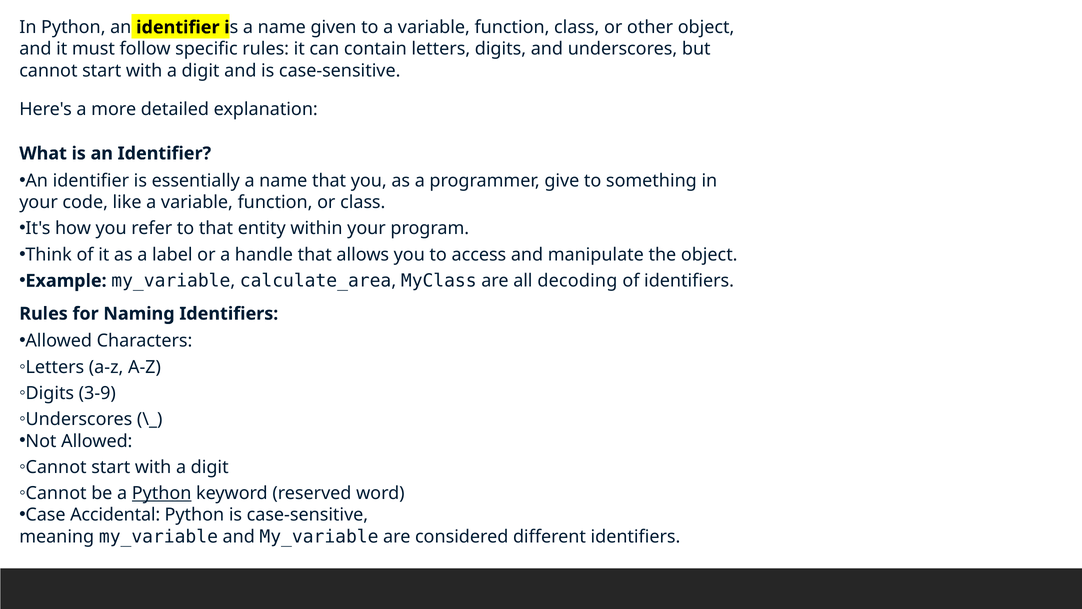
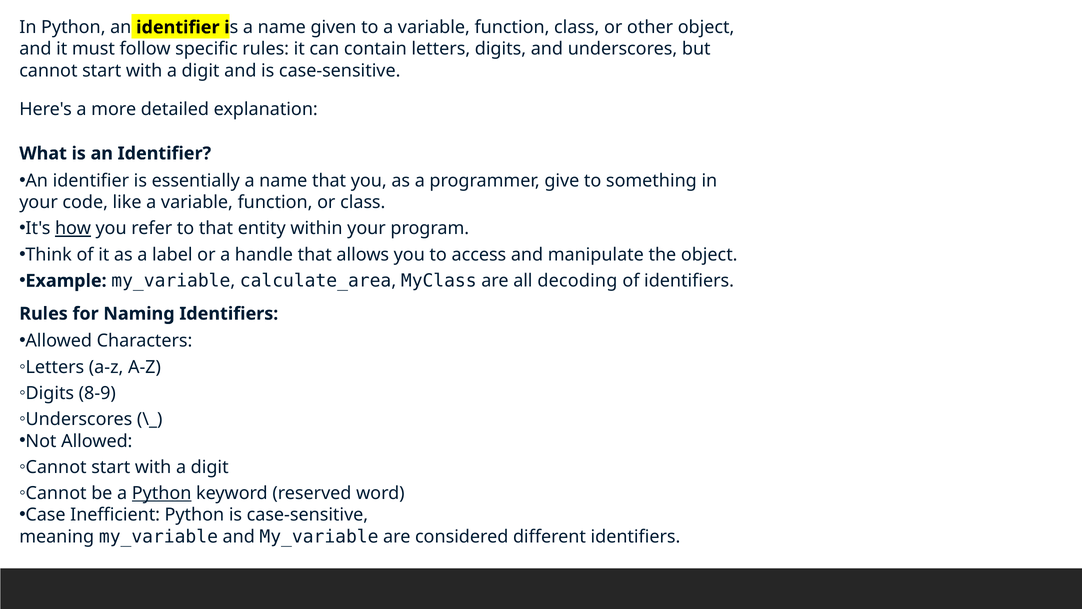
how underline: none -> present
3-9: 3-9 -> 8-9
Accidental: Accidental -> Inefficient
